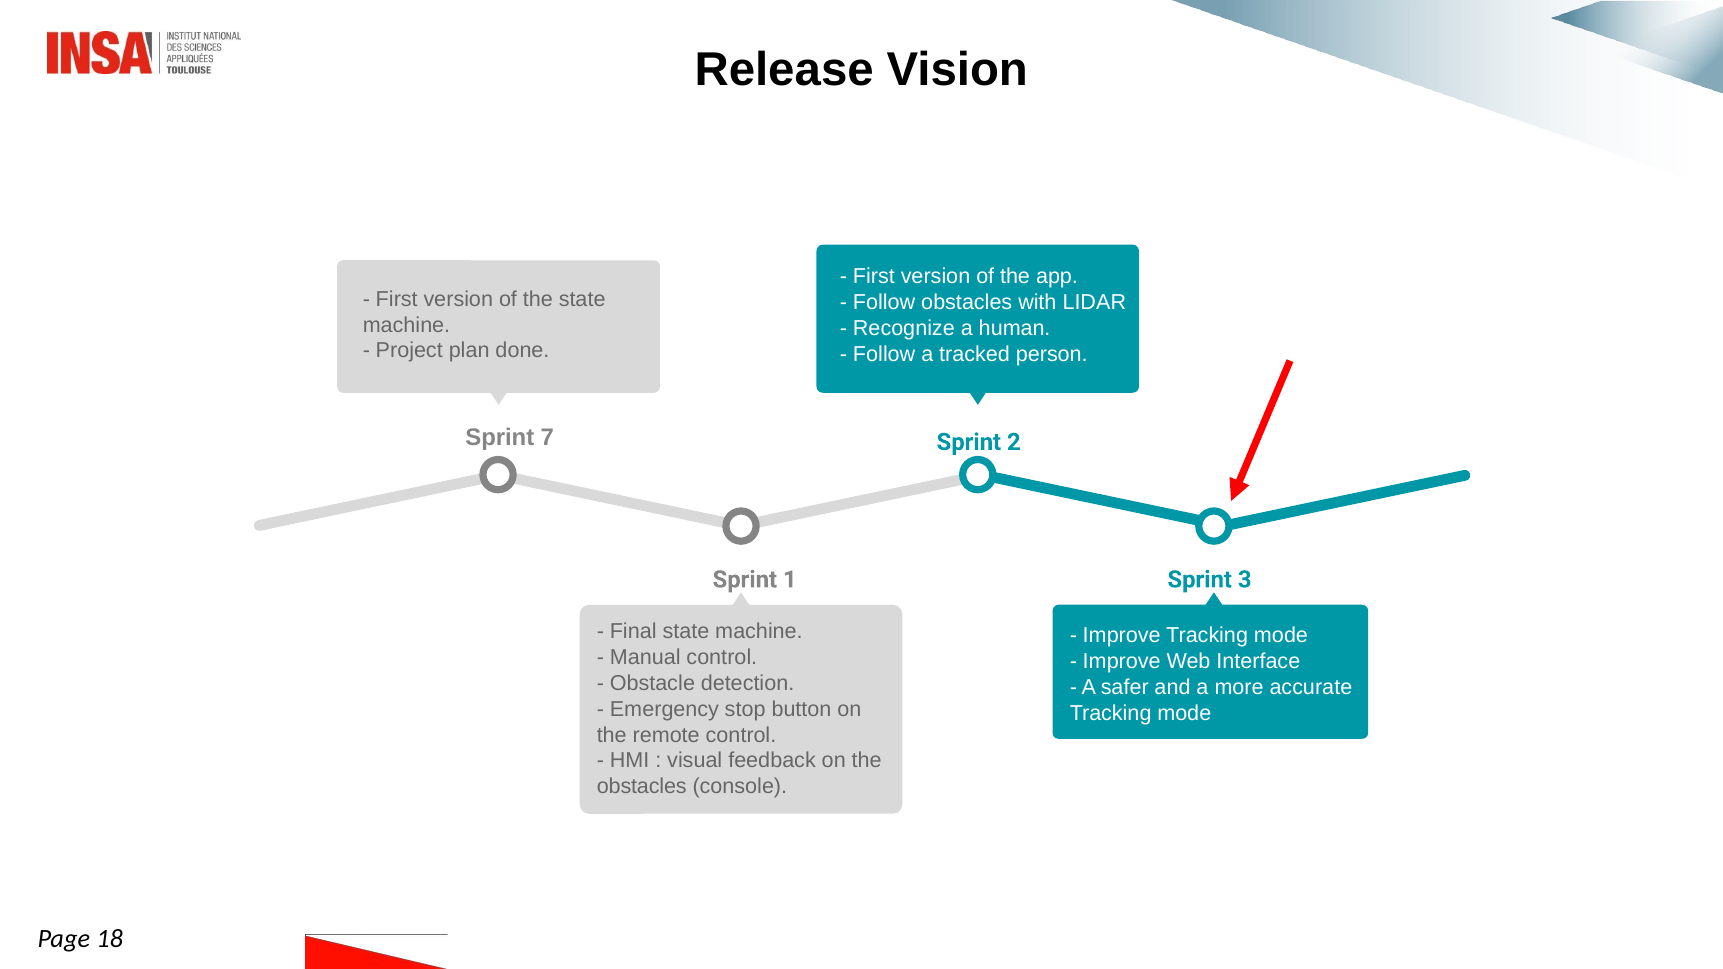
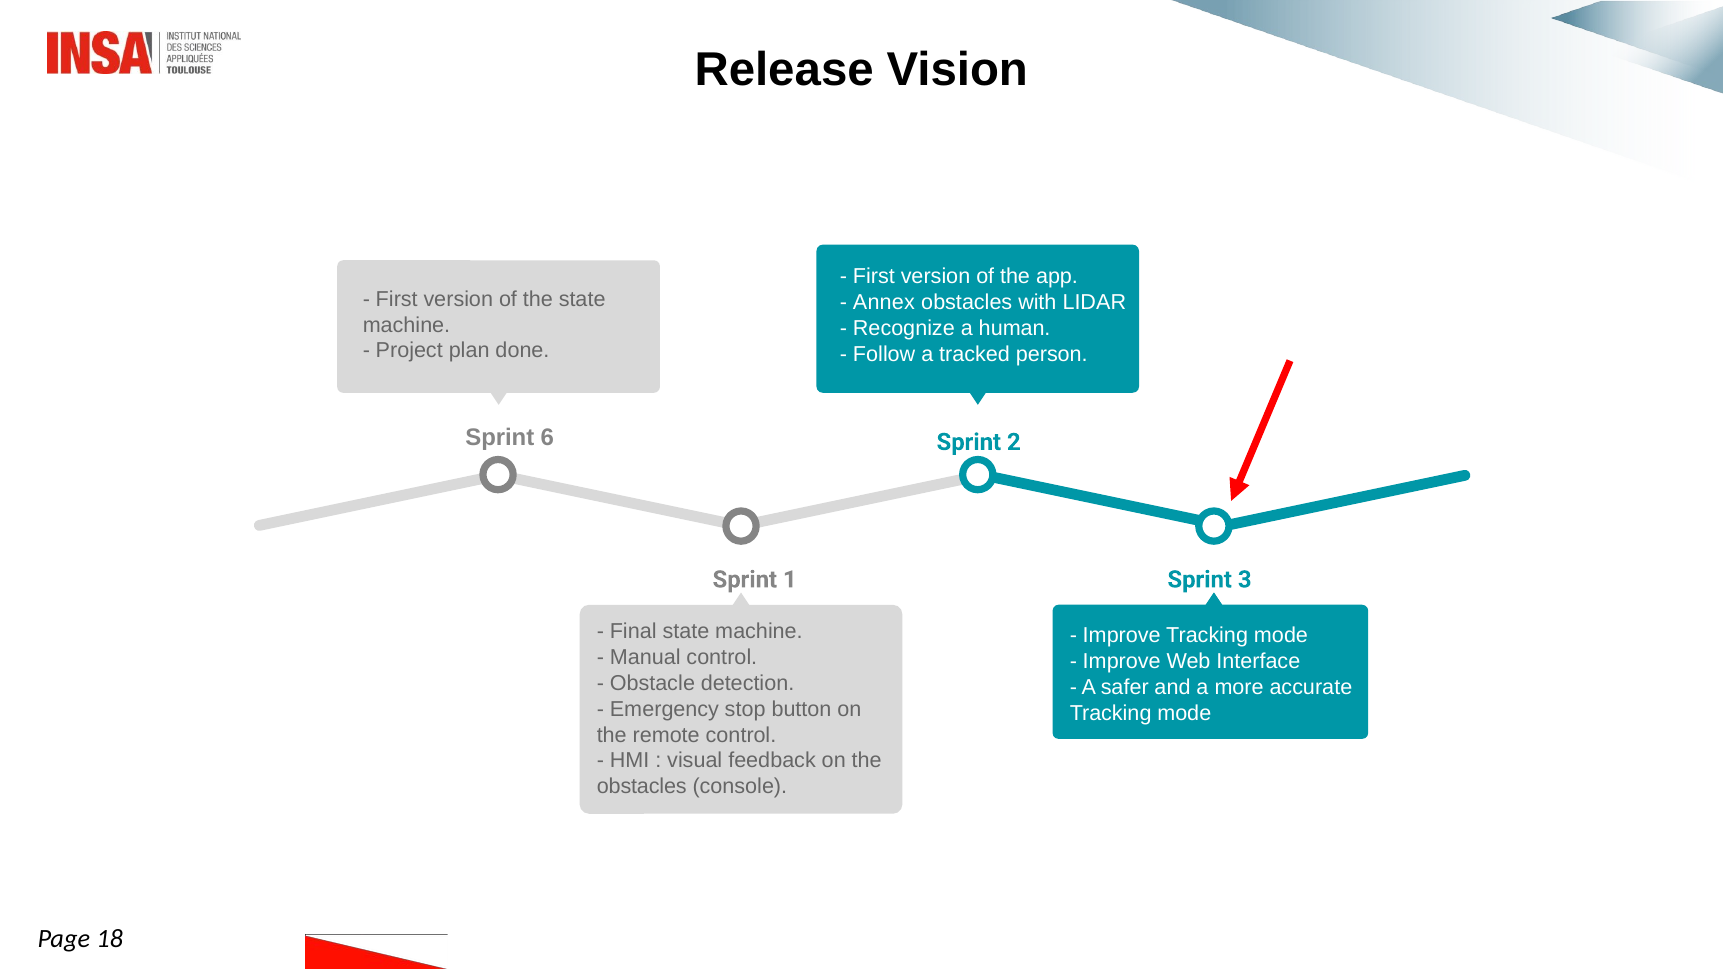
Follow at (884, 302): Follow -> Annex
7: 7 -> 6
